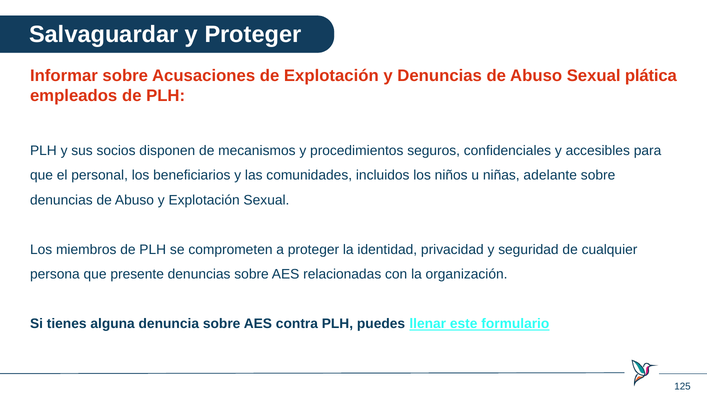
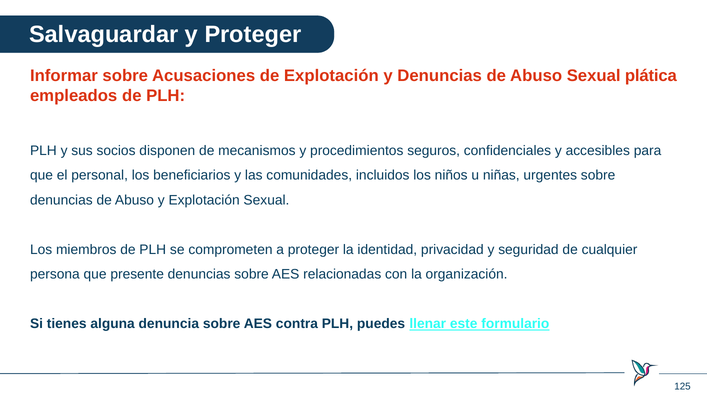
adelante: adelante -> urgentes
